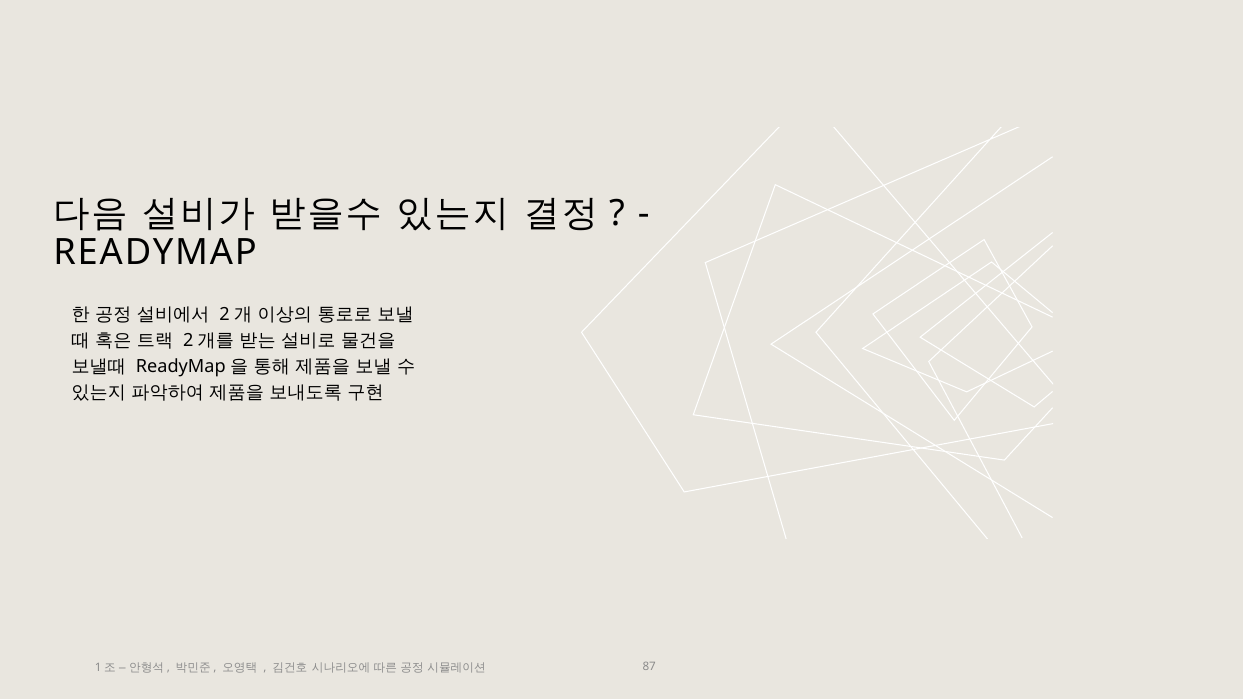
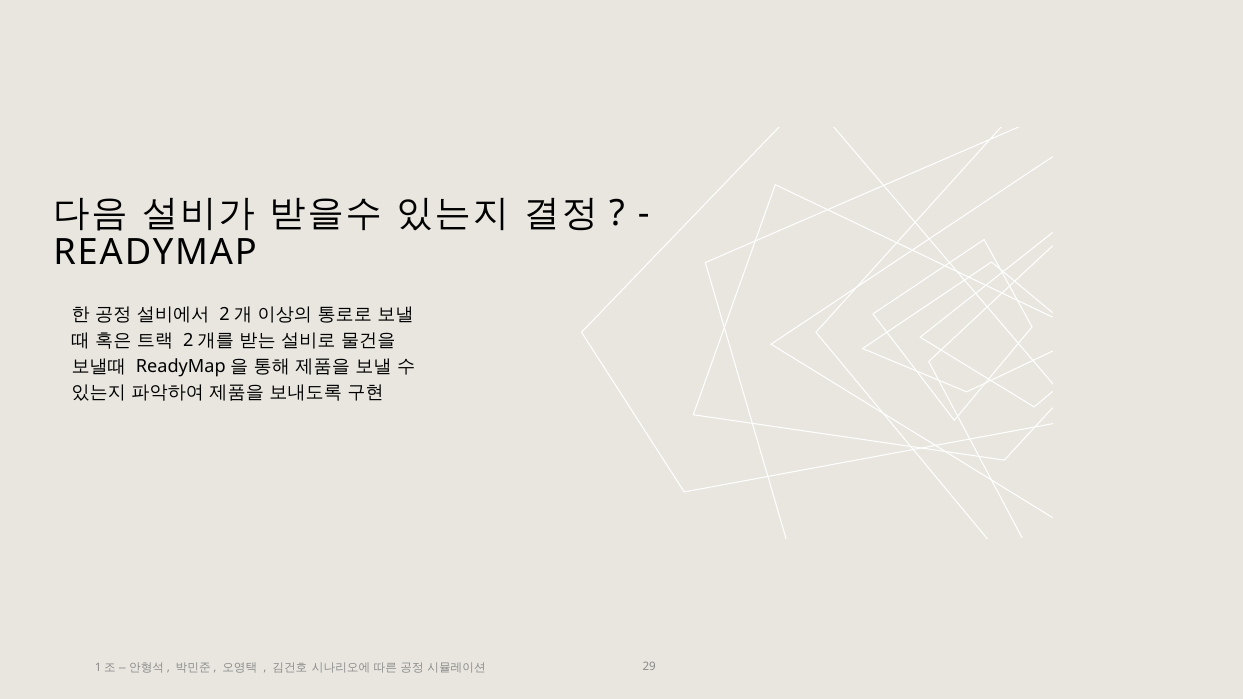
87: 87 -> 29
